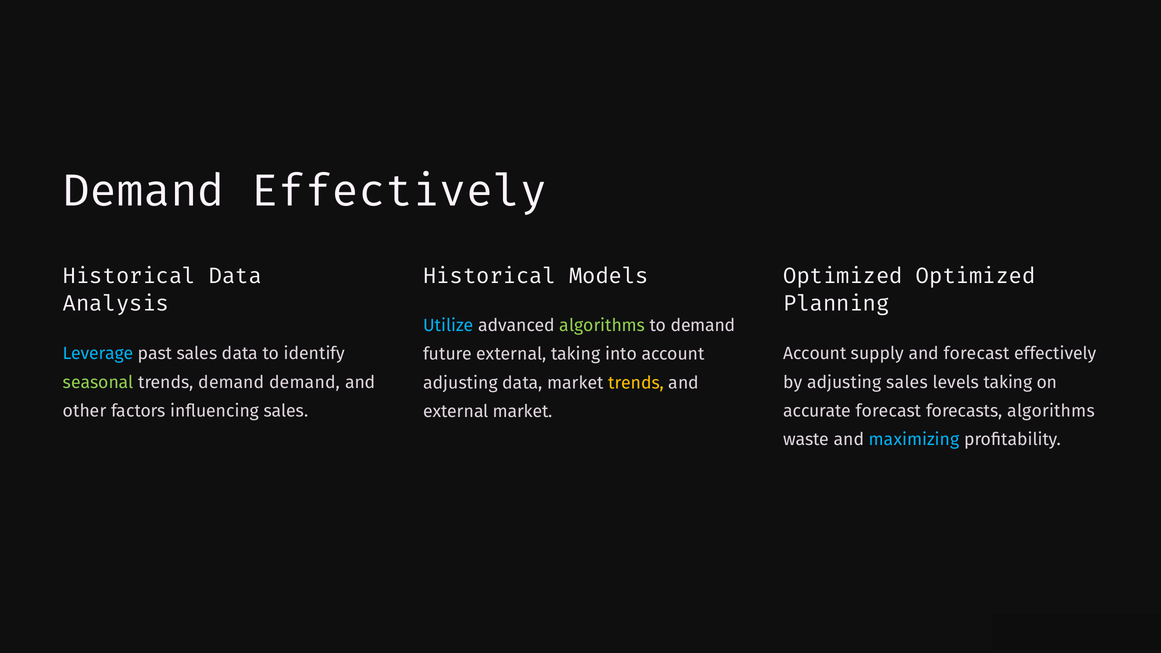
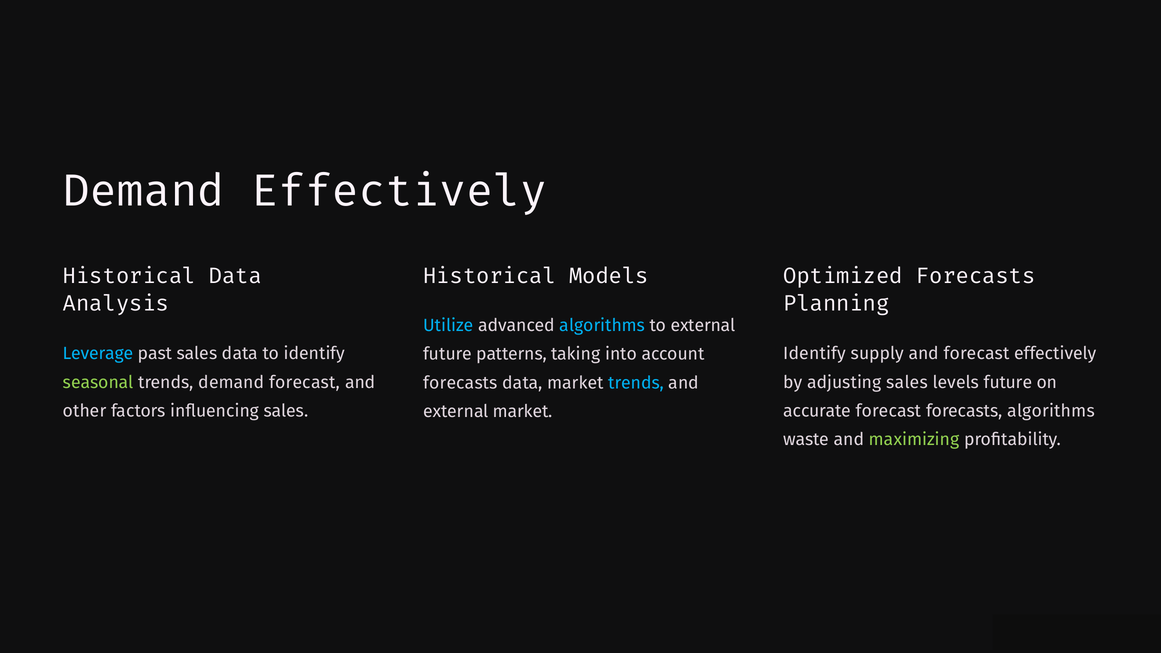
Optimized Optimized: Optimized -> Forecasts
algorithms at (602, 325) colour: light green -> light blue
to demand: demand -> external
Account at (815, 354): Account -> Identify
future external: external -> patterns
demand demand: demand -> forecast
levels taking: taking -> future
adjusting at (460, 383): adjusting -> forecasts
trends at (636, 383) colour: yellow -> light blue
maximizing colour: light blue -> light green
